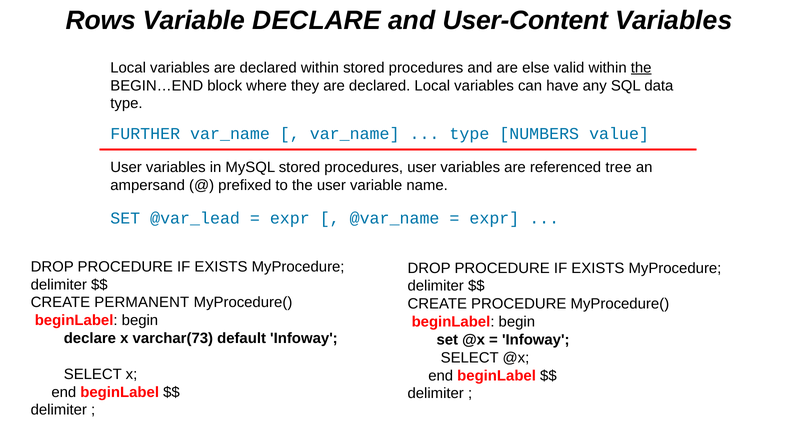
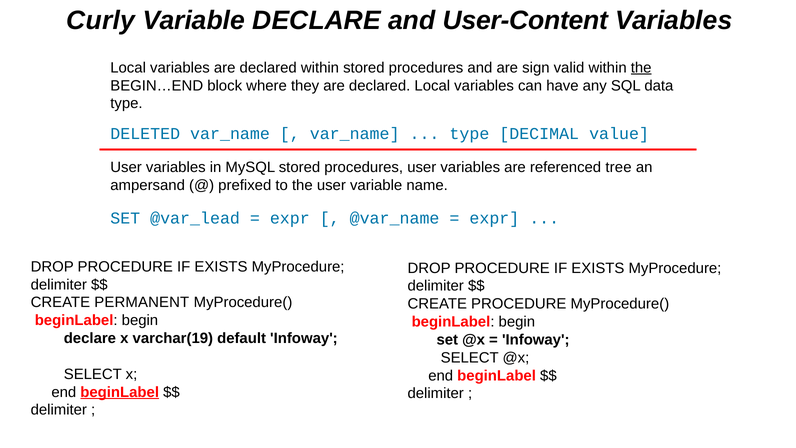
Rows: Rows -> Curly
else: else -> sign
FURTHER: FURTHER -> DELETED
NUMBERS: NUMBERS -> DECIMAL
varchar(73: varchar(73 -> varchar(19
beginLabel at (120, 392) underline: none -> present
